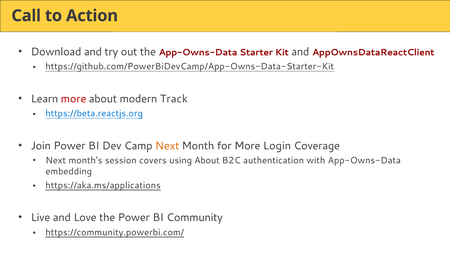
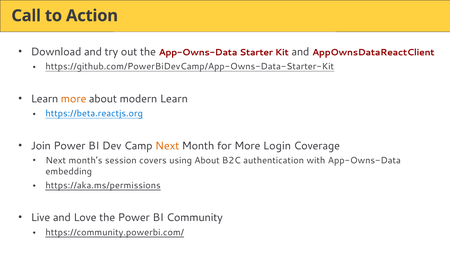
more at (74, 99) colour: red -> orange
modern Track: Track -> Learn
https://aka.ms/applications: https://aka.ms/applications -> https://aka.ms/permissions
